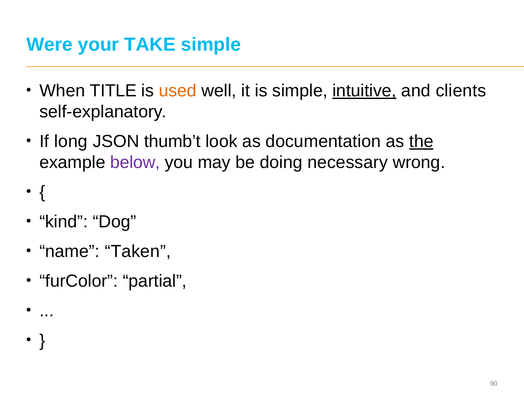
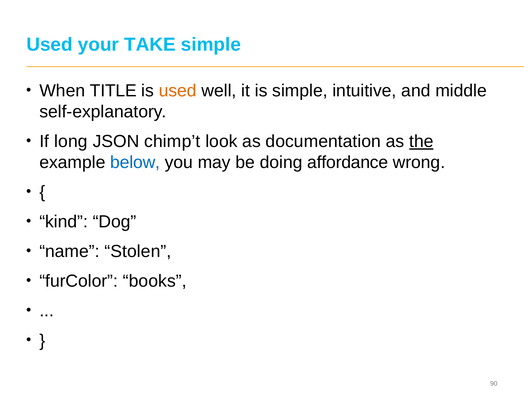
Were at (50, 45): Were -> Used
intuitive underline: present -> none
clients: clients -> middle
thumb’t: thumb’t -> chimp’t
below colour: purple -> blue
necessary: necessary -> affordance
Taken: Taken -> Stolen
partial: partial -> books
